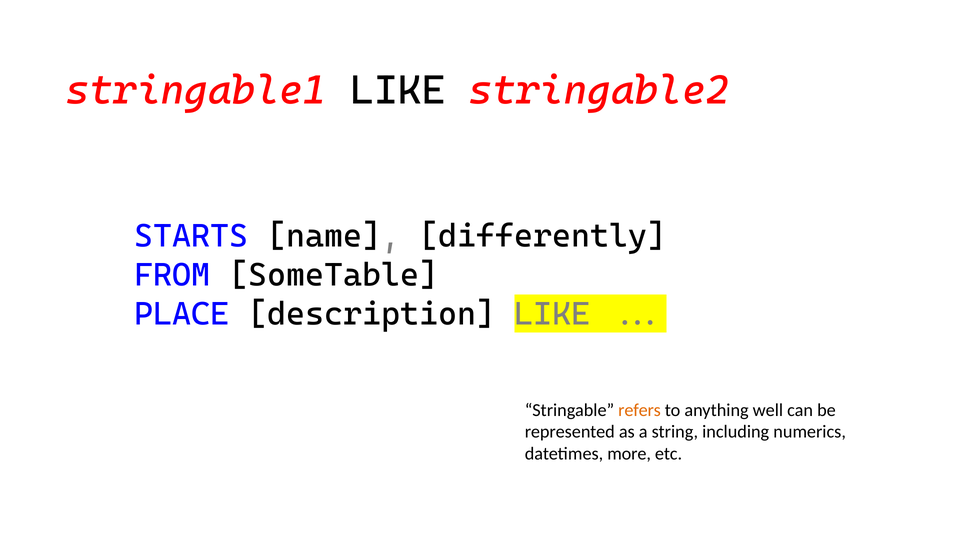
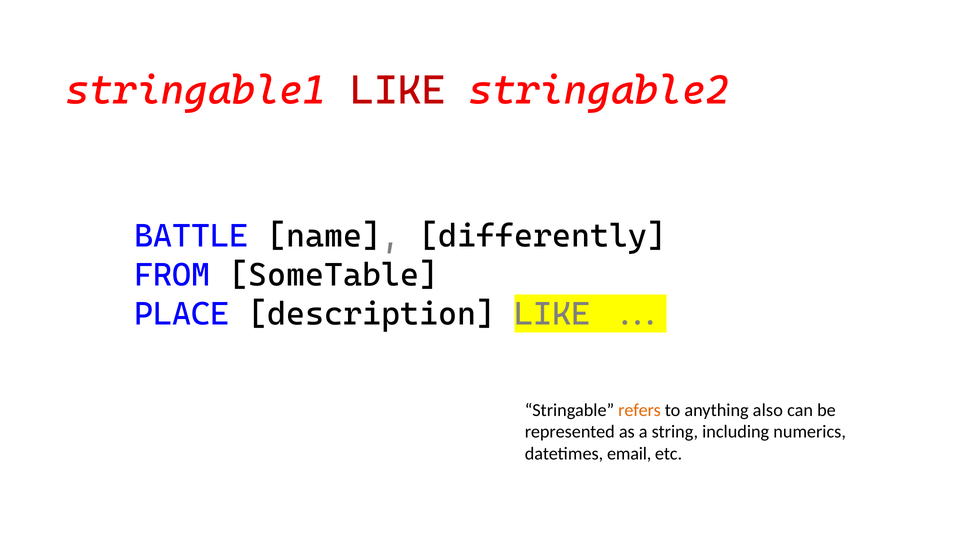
LIKE at (398, 90) colour: black -> red
STARTS: STARTS -> BATTLE
well: well -> also
more: more -> email
